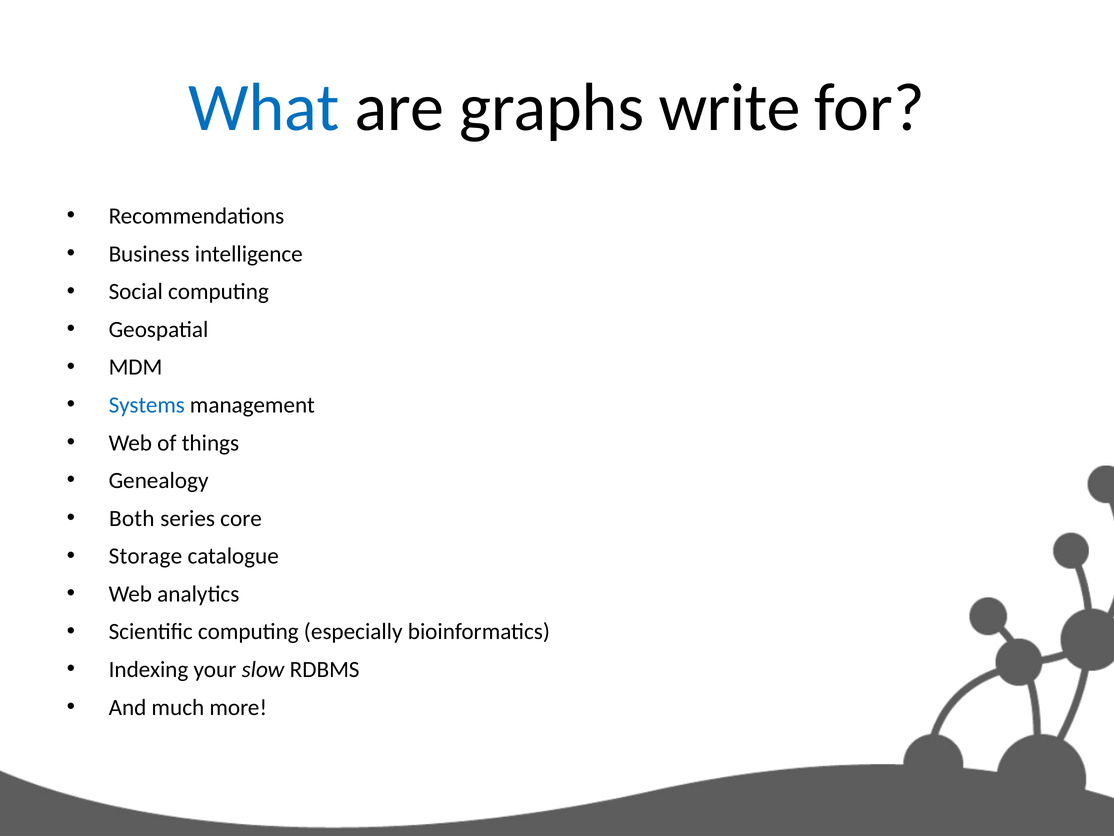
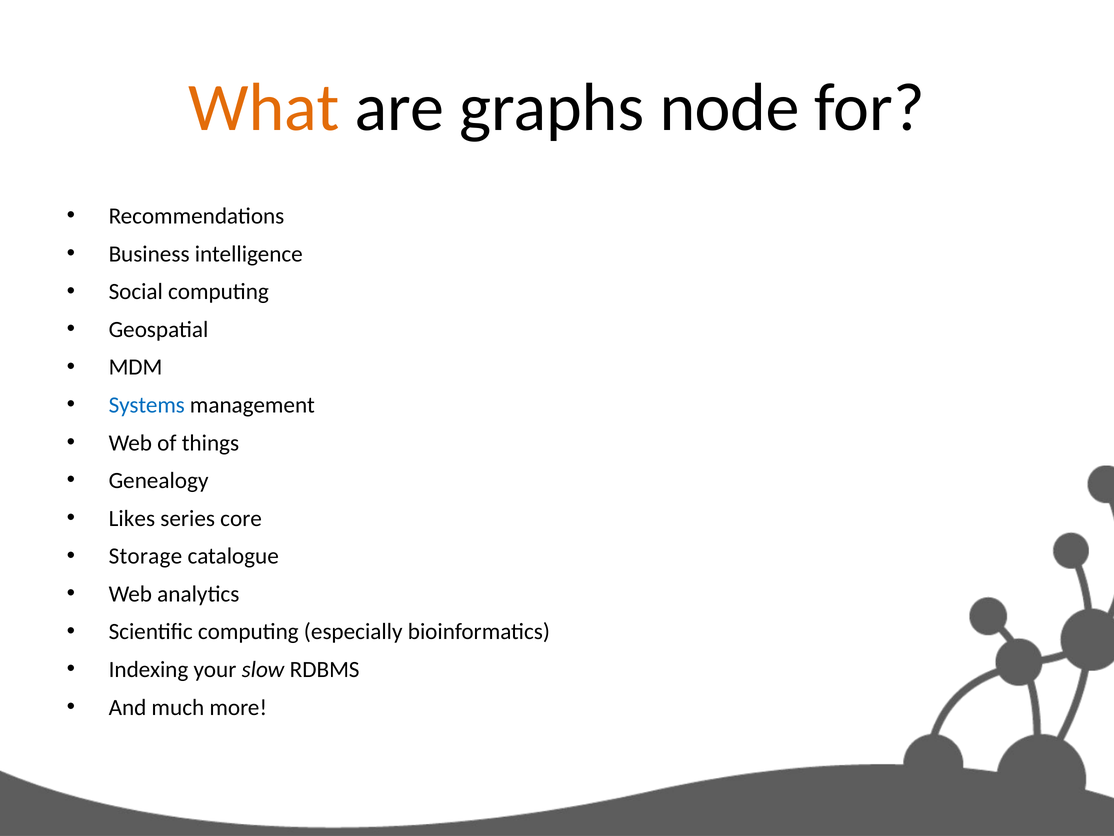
What colour: blue -> orange
write: write -> node
Both: Both -> Likes
